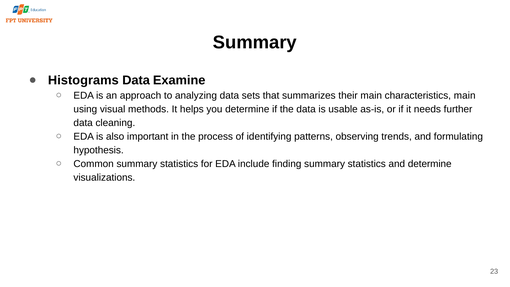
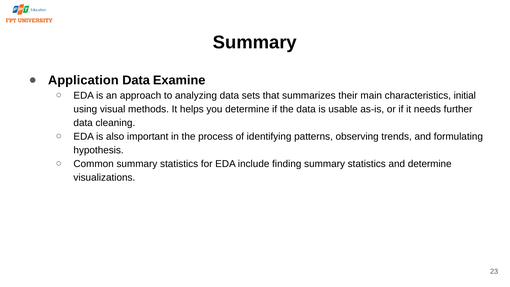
Histograms: Histograms -> Application
characteristics main: main -> initial
